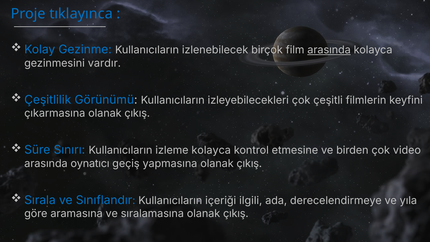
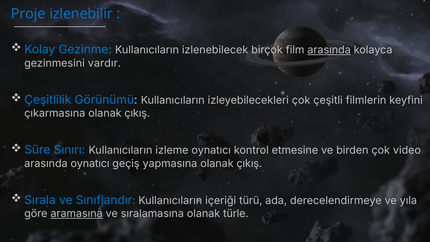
tıklayınca: tıklayınca -> izlenebilir
izleme kolayca: kolayca -> oynatıcı
ilgili: ilgili -> türü
aramasına underline: none -> present
sıralamasına olanak çıkış: çıkış -> türle
